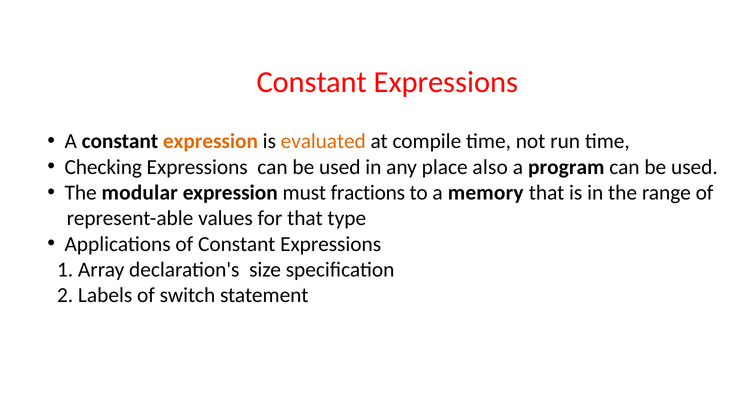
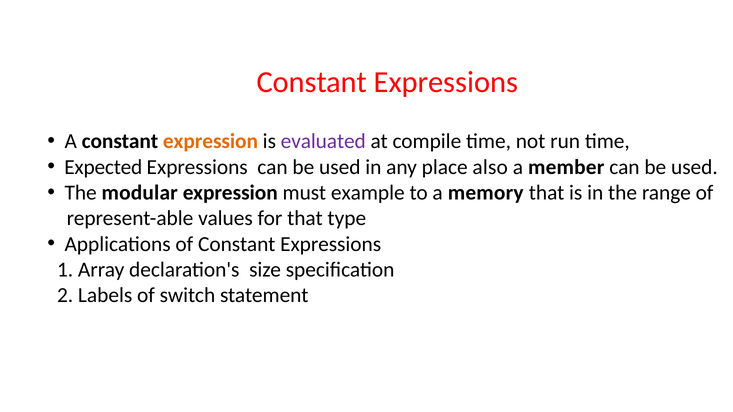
evaluated colour: orange -> purple
Checking: Checking -> Expected
program: program -> member
fractions: fractions -> example
